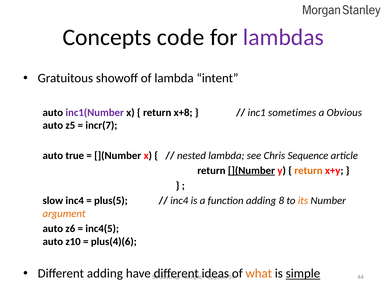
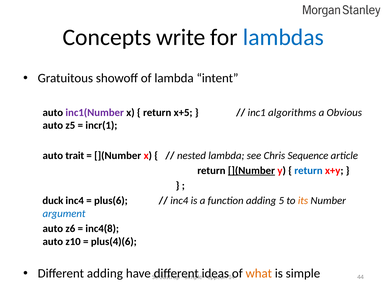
code: code -> write
lambdas colour: purple -> blue
x+8: x+8 -> x+5
sometimes: sometimes -> algorithms
incr(7: incr(7 -> incr(1
true: true -> trait
return at (308, 171) colour: orange -> blue
slow: slow -> duck
plus(5: plus(5 -> plus(6
8: 8 -> 5
argument colour: orange -> blue
inc4(5: inc4(5 -> inc4(8
simple at (303, 274) underline: present -> none
